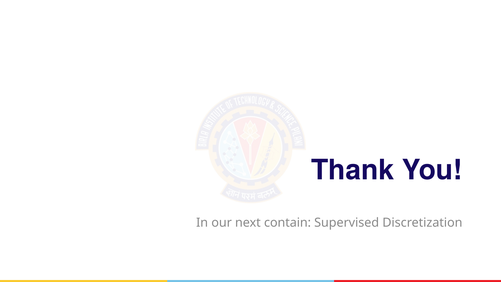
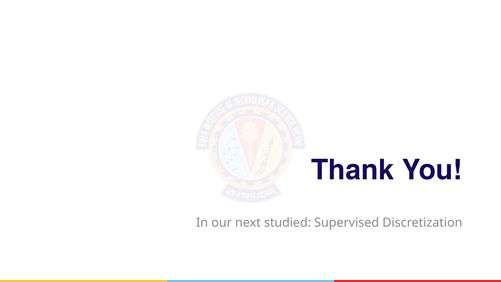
contain: contain -> studied
